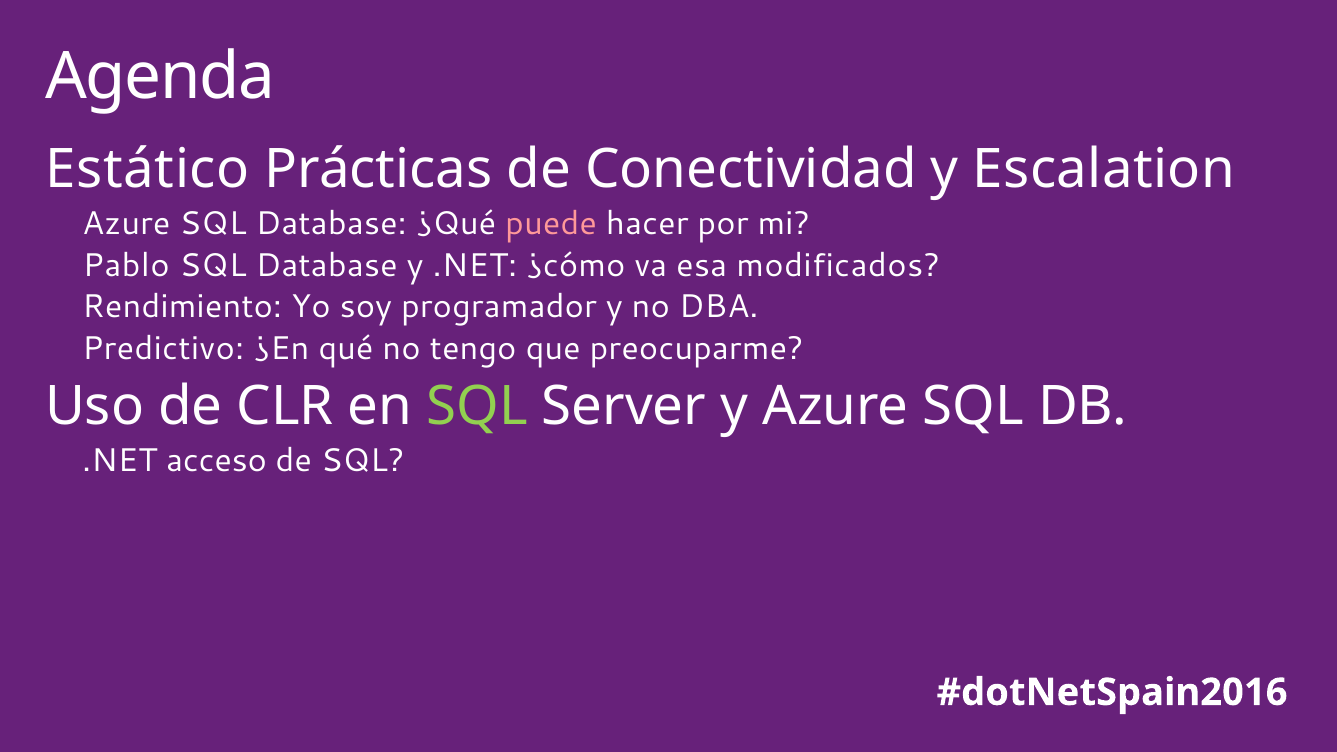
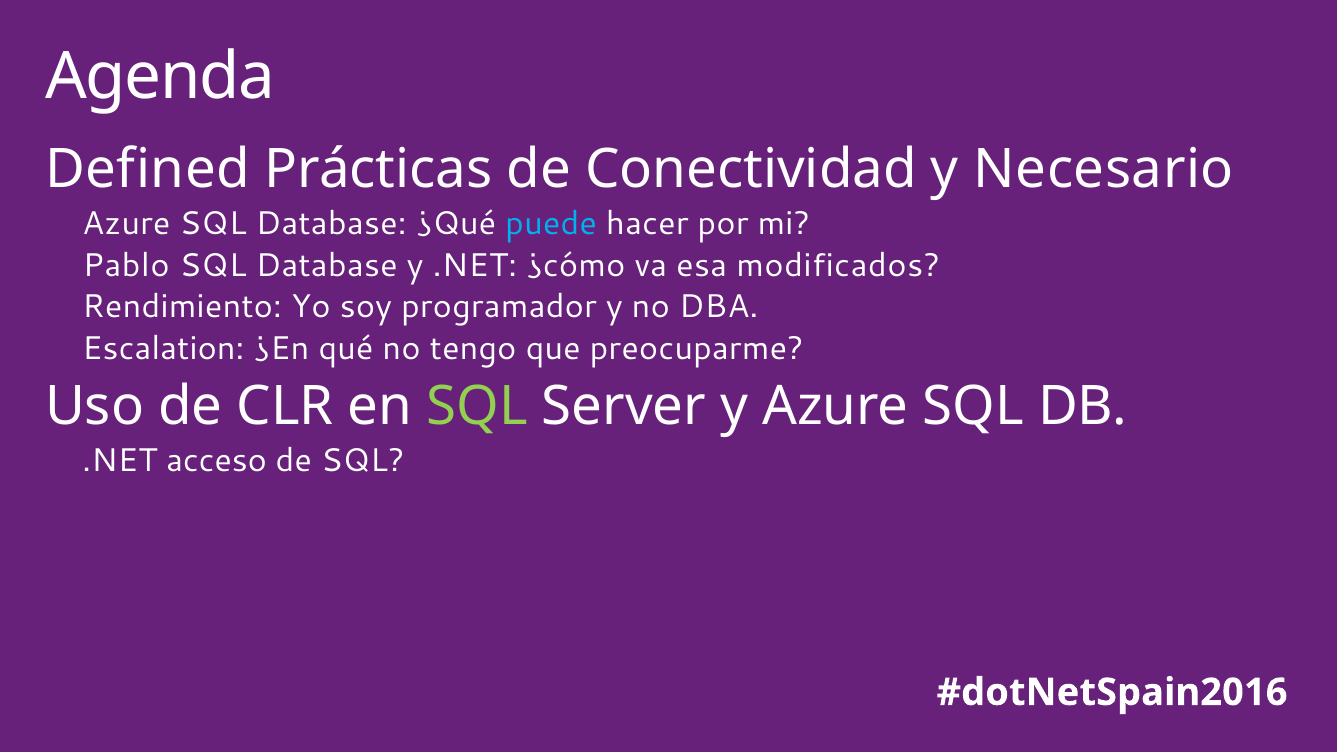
Estático: Estático -> Defined
Escalation: Escalation -> Necesario
puede colour: pink -> light blue
Predictivo: Predictivo -> Escalation
